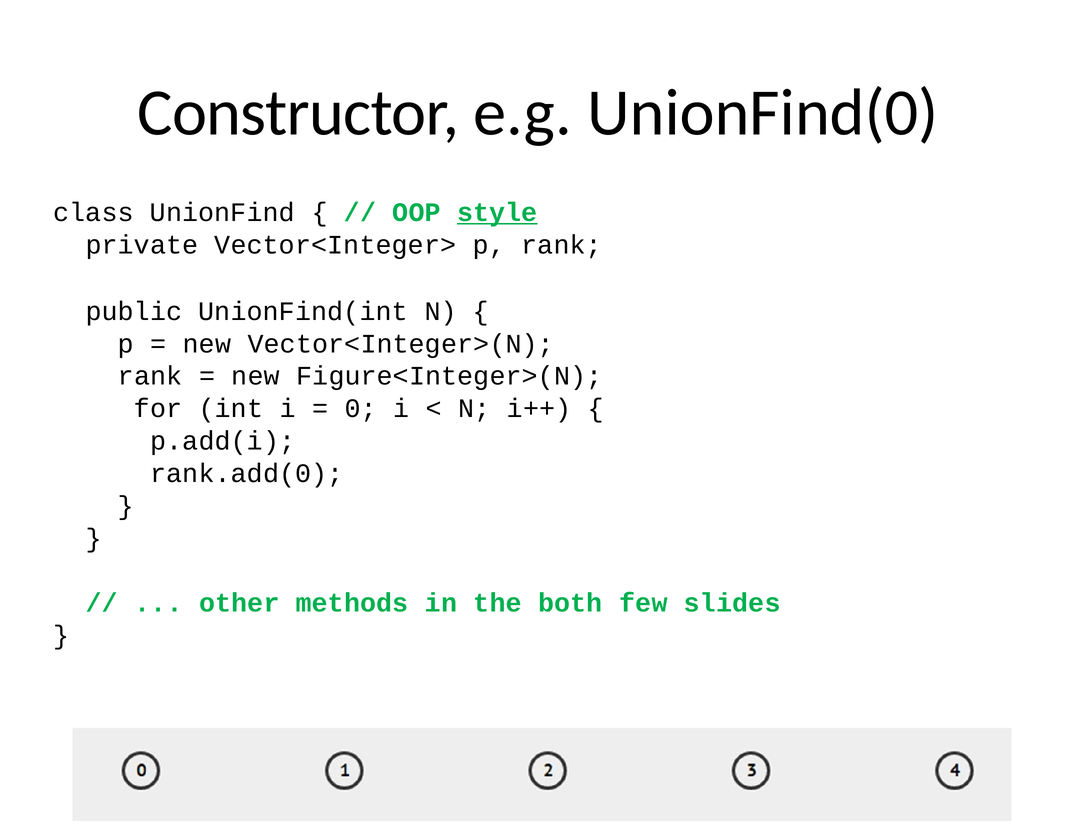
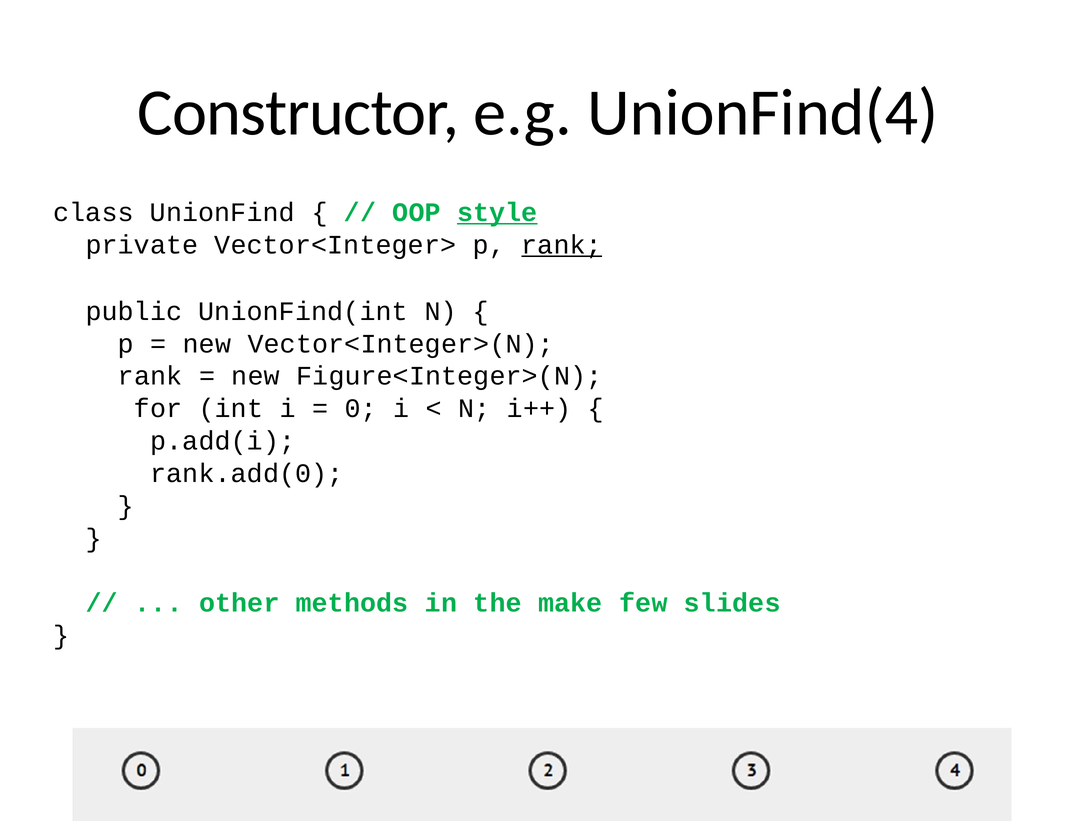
UnionFind(0: UnionFind(0 -> UnionFind(4
rank at (562, 245) underline: none -> present
both: both -> make
